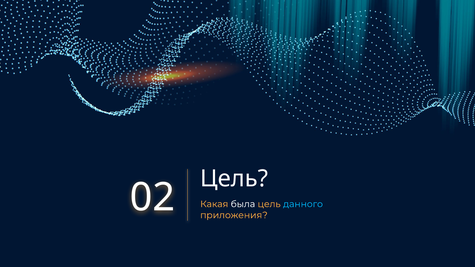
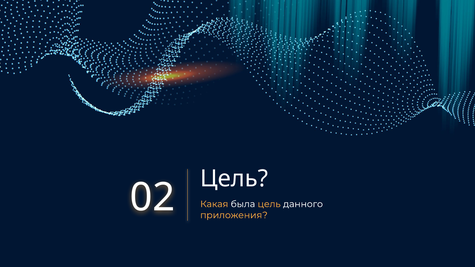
данного colour: light blue -> white
